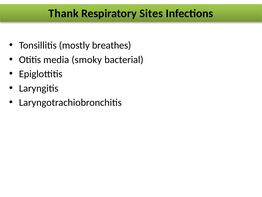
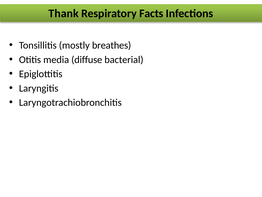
Sites: Sites -> Facts
smoky: smoky -> diffuse
